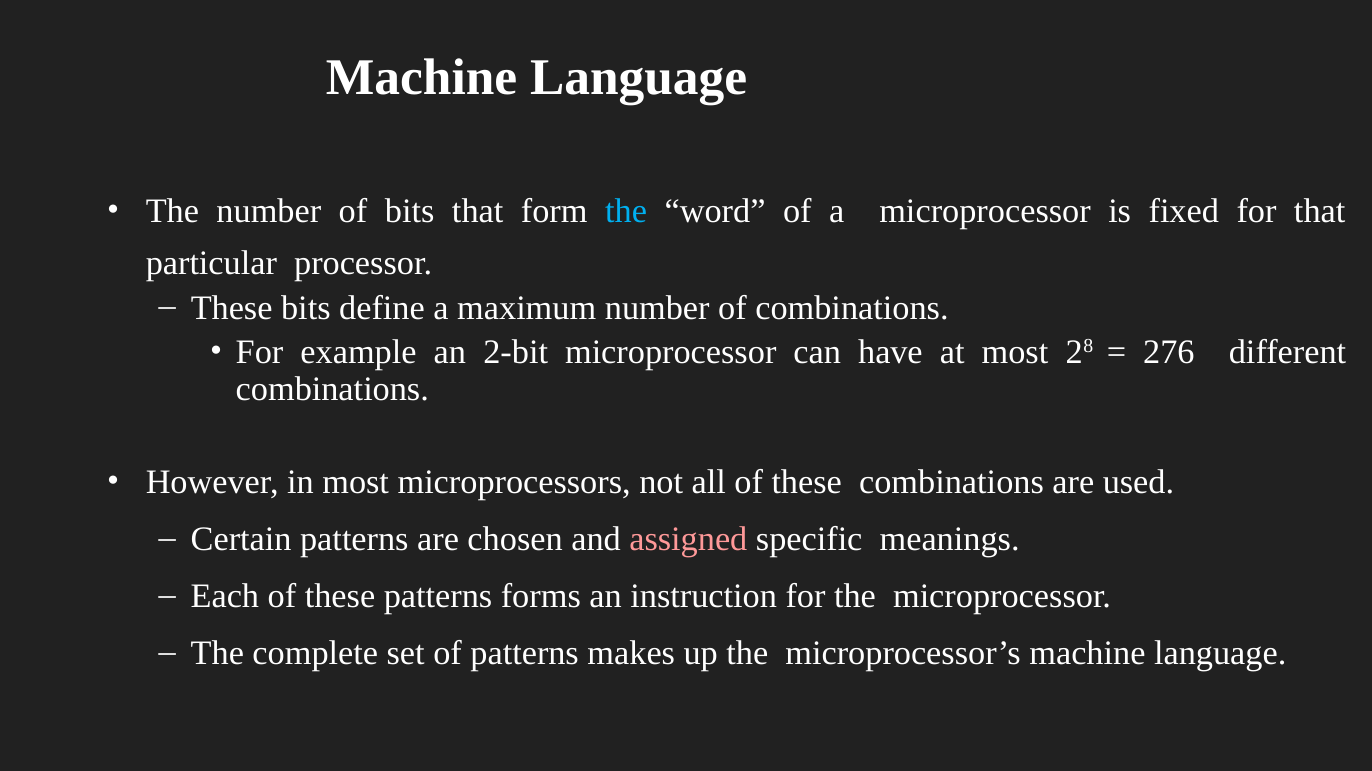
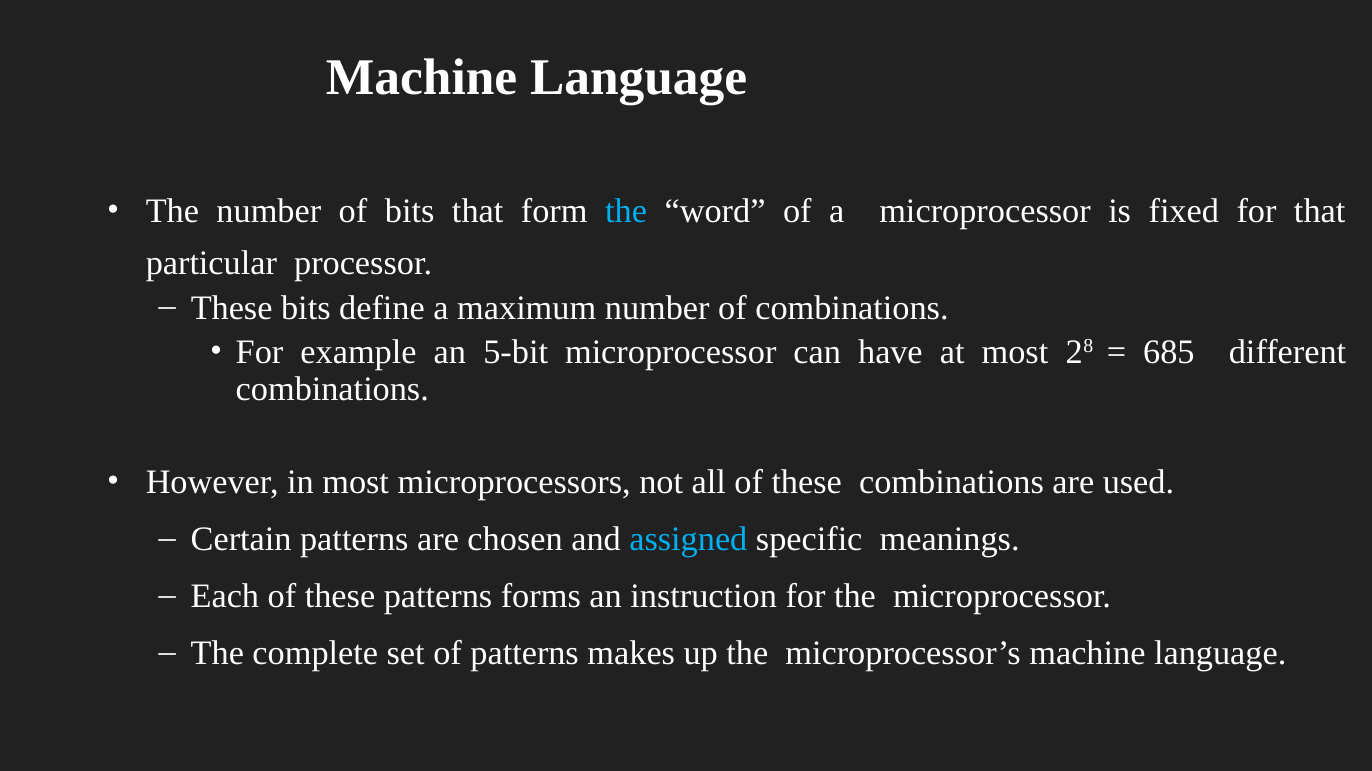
2-bit: 2-bit -> 5-bit
276: 276 -> 685
assigned colour: pink -> light blue
